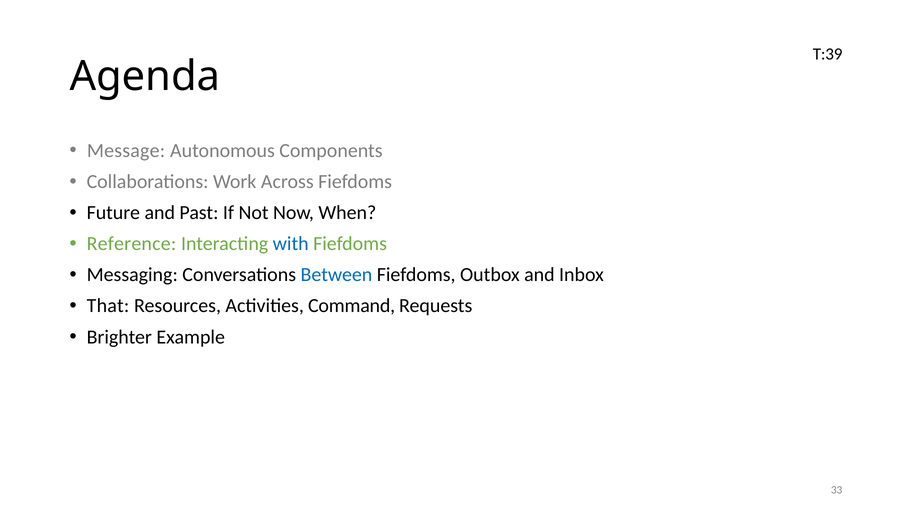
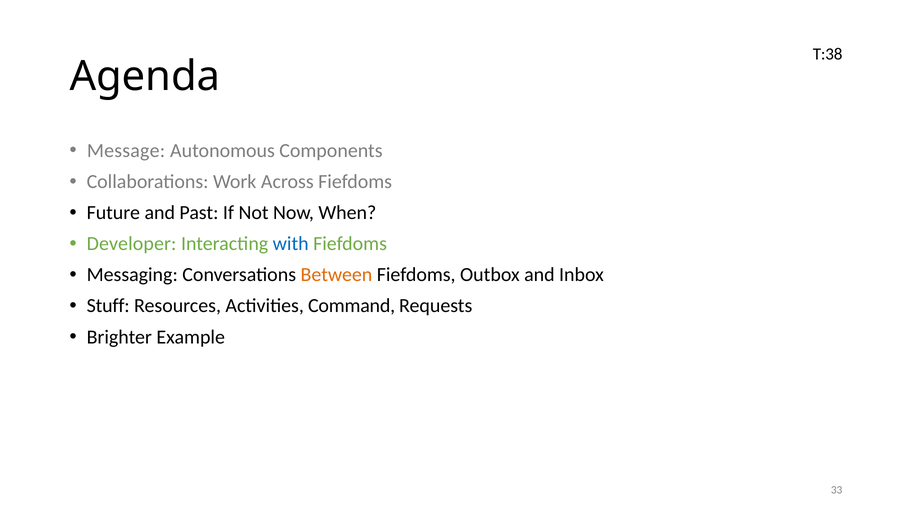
T:39: T:39 -> T:38
Reference: Reference -> Developer
Between colour: blue -> orange
That: That -> Stuff
